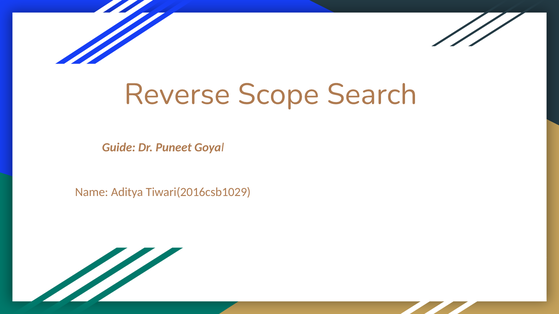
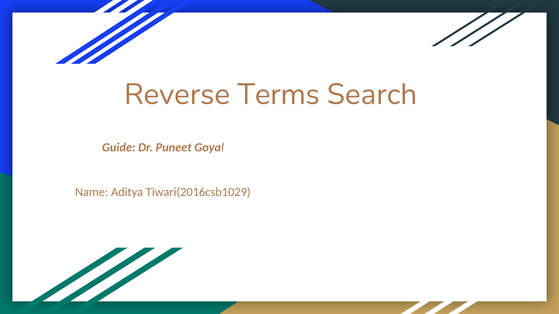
Scope: Scope -> Terms
